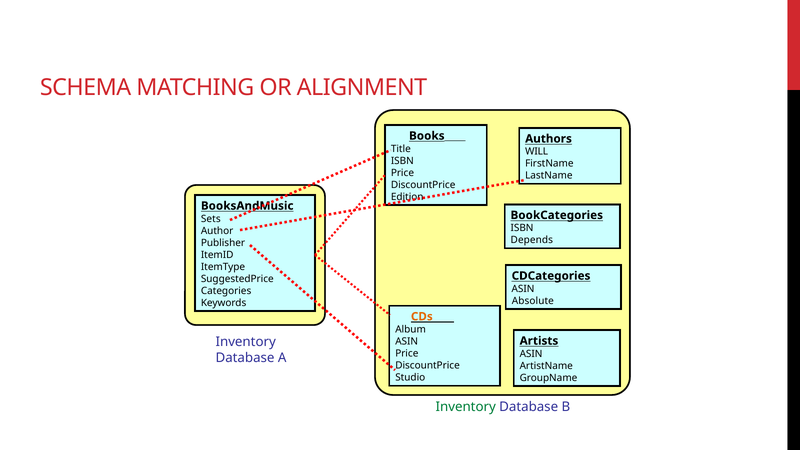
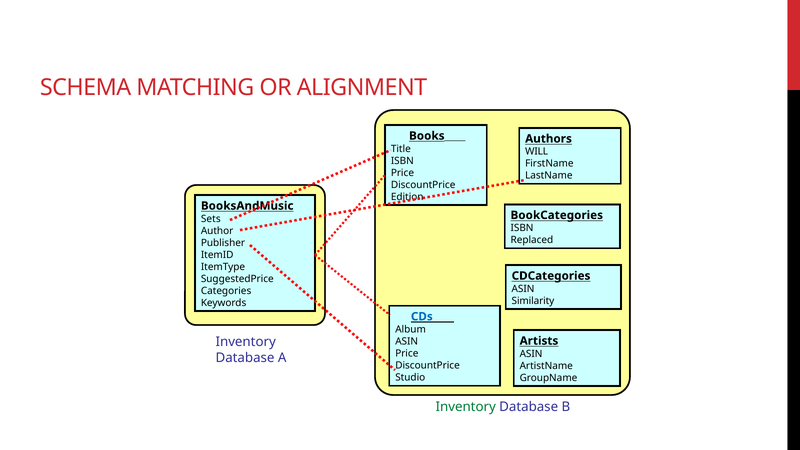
Depends: Depends -> Replaced
Absolute: Absolute -> Similarity
CDs colour: orange -> blue
